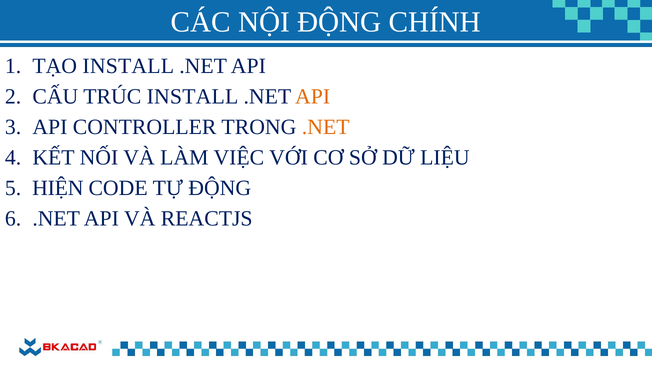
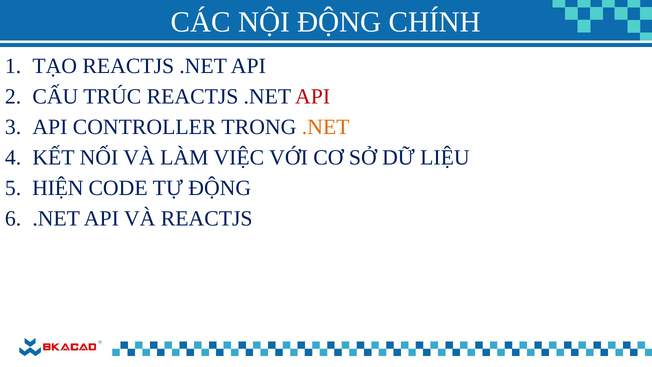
TẠO INSTALL: INSTALL -> REACTJS
TRÚC INSTALL: INSTALL -> REACTJS
API at (313, 96) colour: orange -> red
